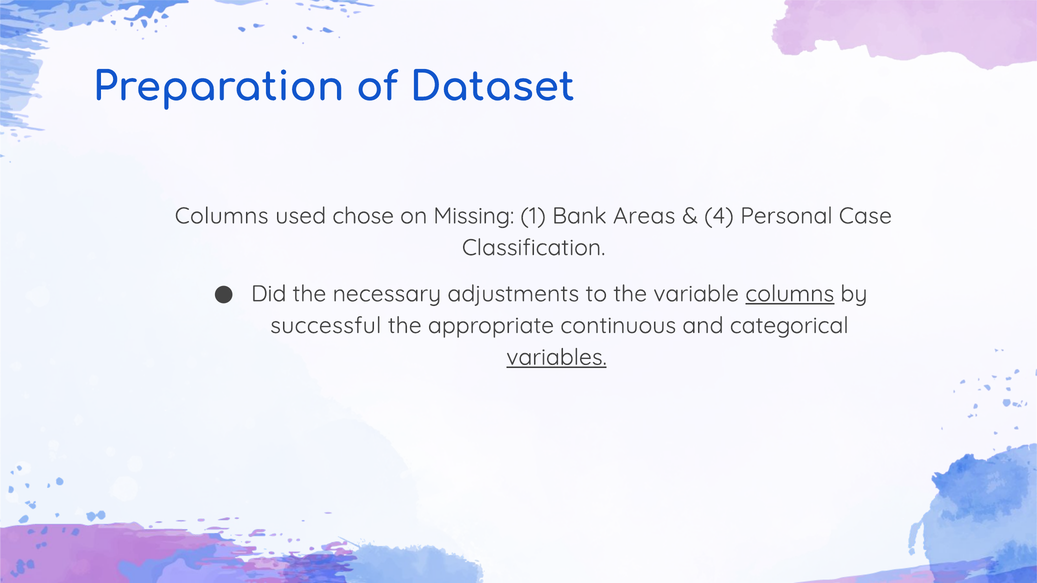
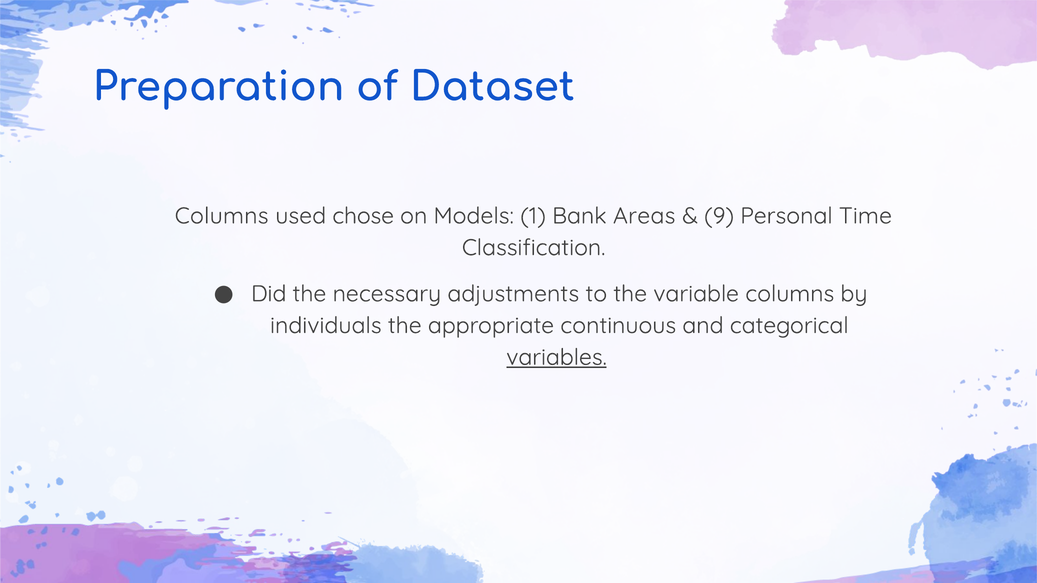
Missing: Missing -> Models
4: 4 -> 9
Case: Case -> Time
columns at (790, 294) underline: present -> none
successful: successful -> individuals
